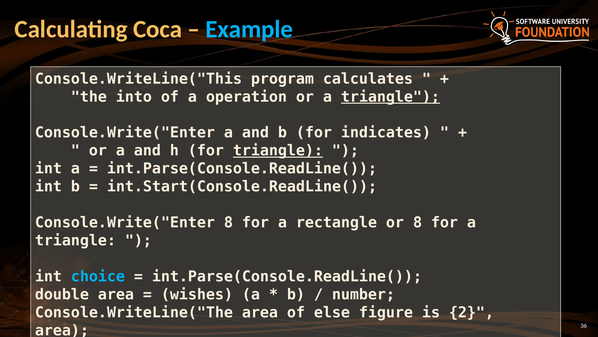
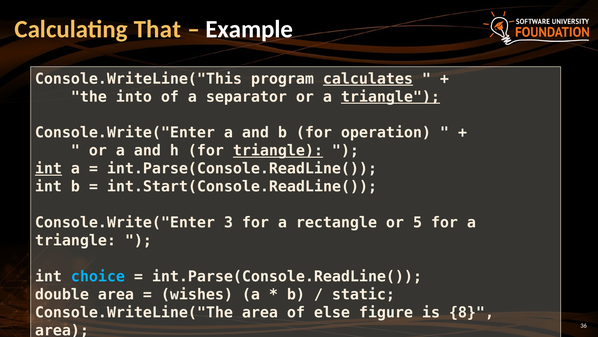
Coca: Coca -> That
Example colour: light blue -> white
calculates underline: none -> present
operation: operation -> separator
indicates: indicates -> operation
int at (48, 168) underline: none -> present
Console.Write("Enter 8: 8 -> 3
or 8: 8 -> 5
number: number -> static
2: 2 -> 8
